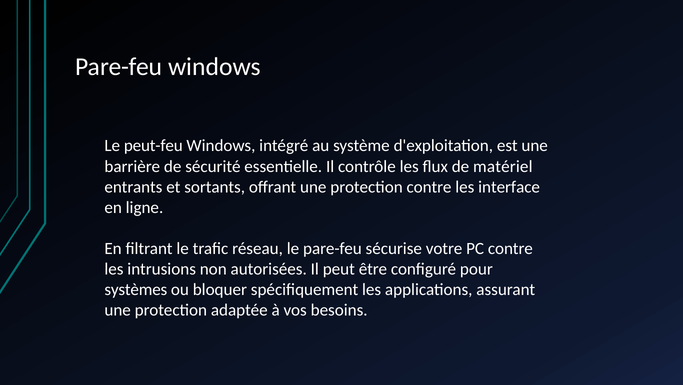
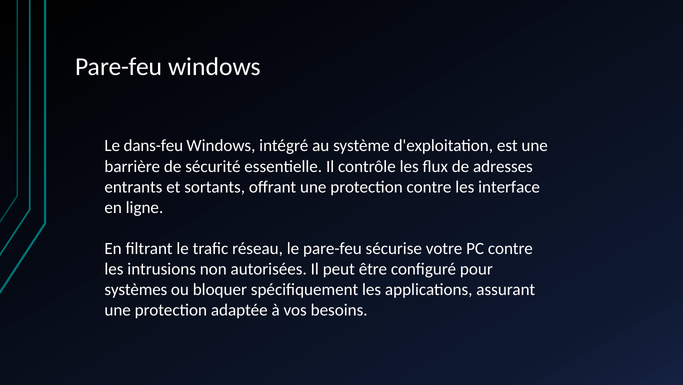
peut-feu: peut-feu -> dans-feu
matériel: matériel -> adresses
